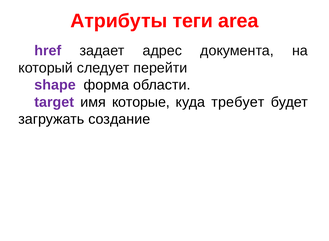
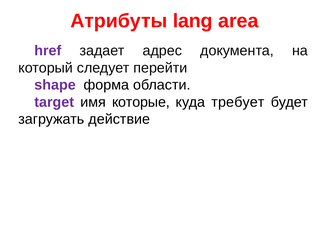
теги: теги -> lang
создание: создание -> действие
